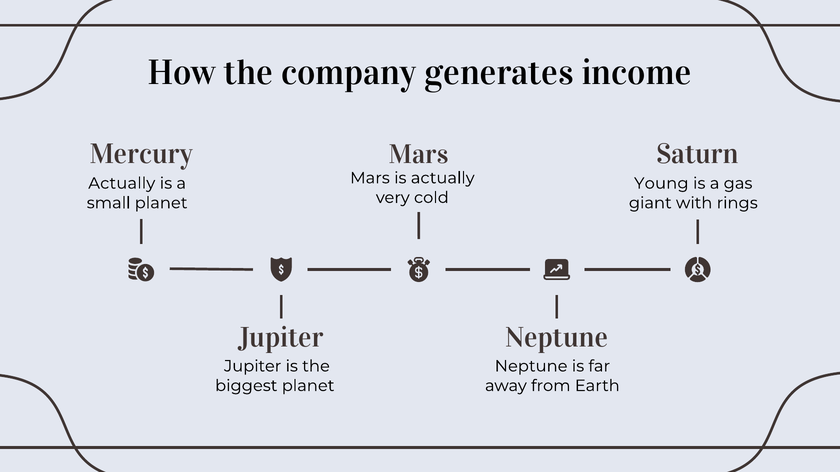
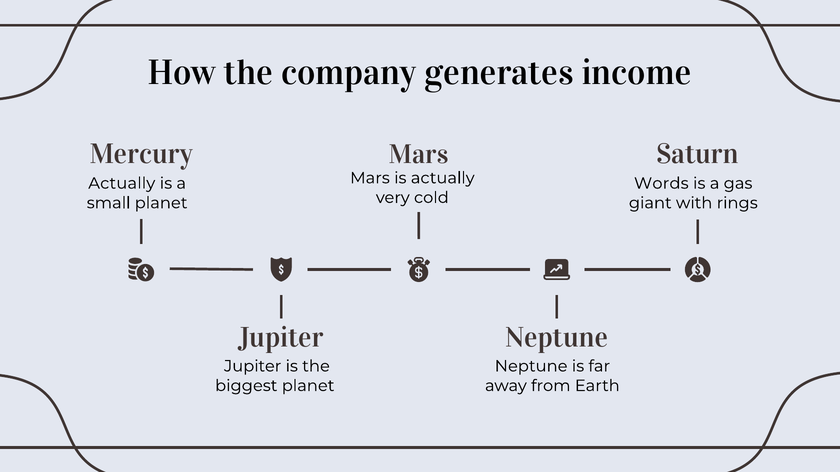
Young: Young -> Words
